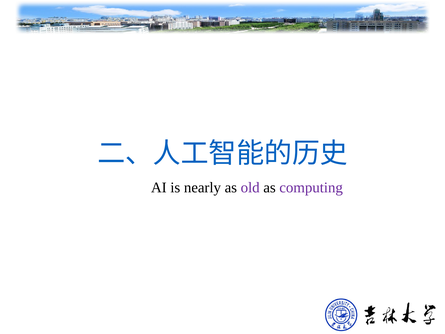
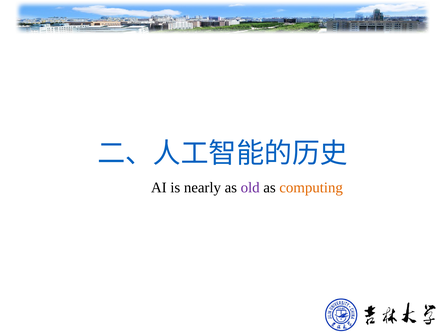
computing colour: purple -> orange
